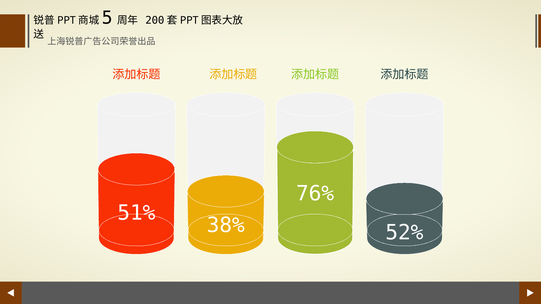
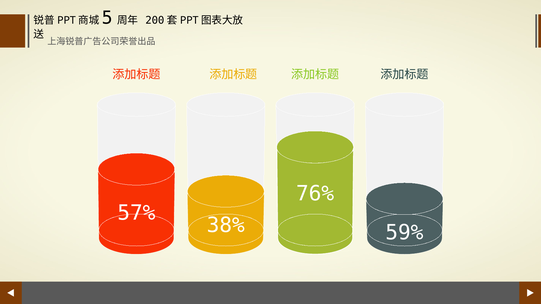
51%: 51% -> 57%
52%: 52% -> 59%
